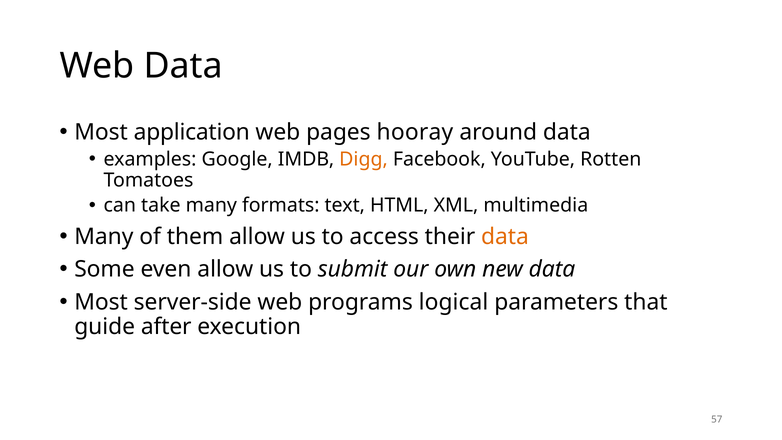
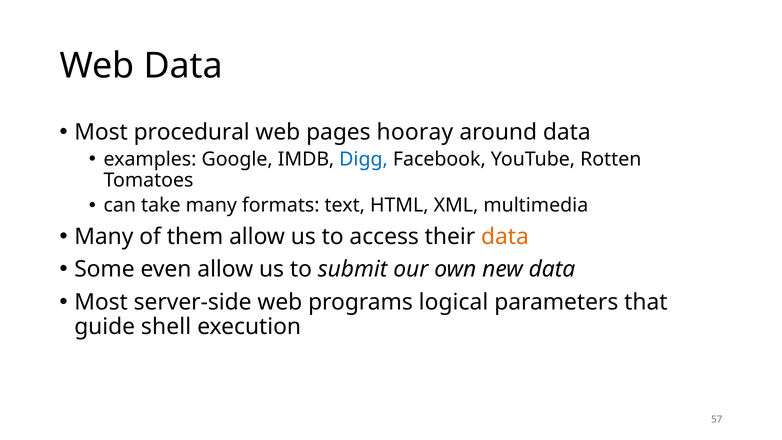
application: application -> procedural
Digg colour: orange -> blue
after: after -> shell
